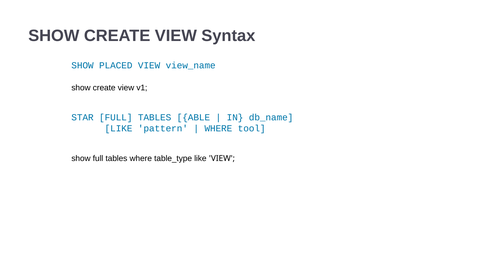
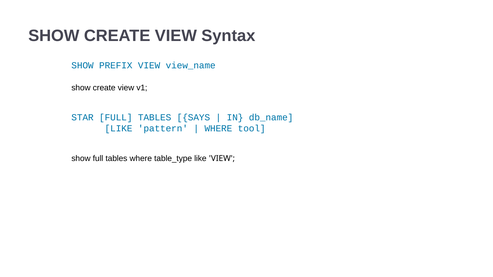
PLACED: PLACED -> PREFIX
ABLE: ABLE -> SAYS
